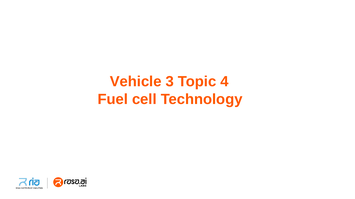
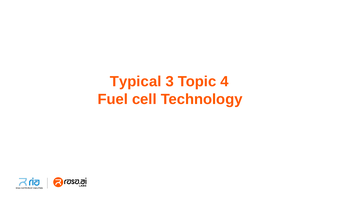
Vehicle: Vehicle -> Typical
